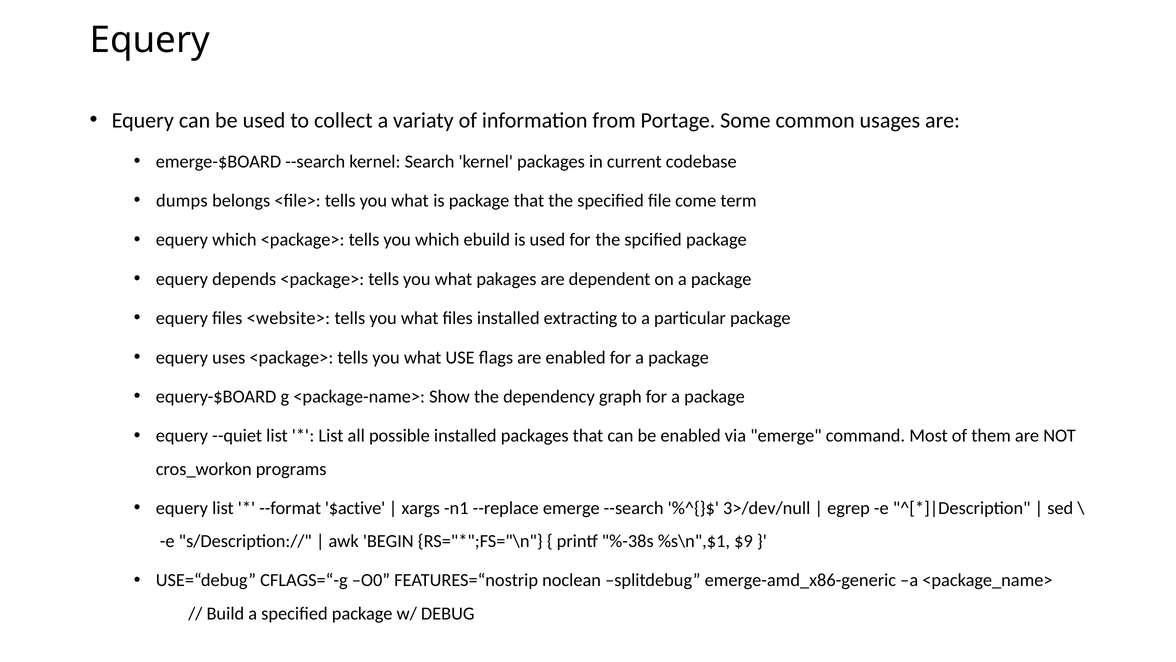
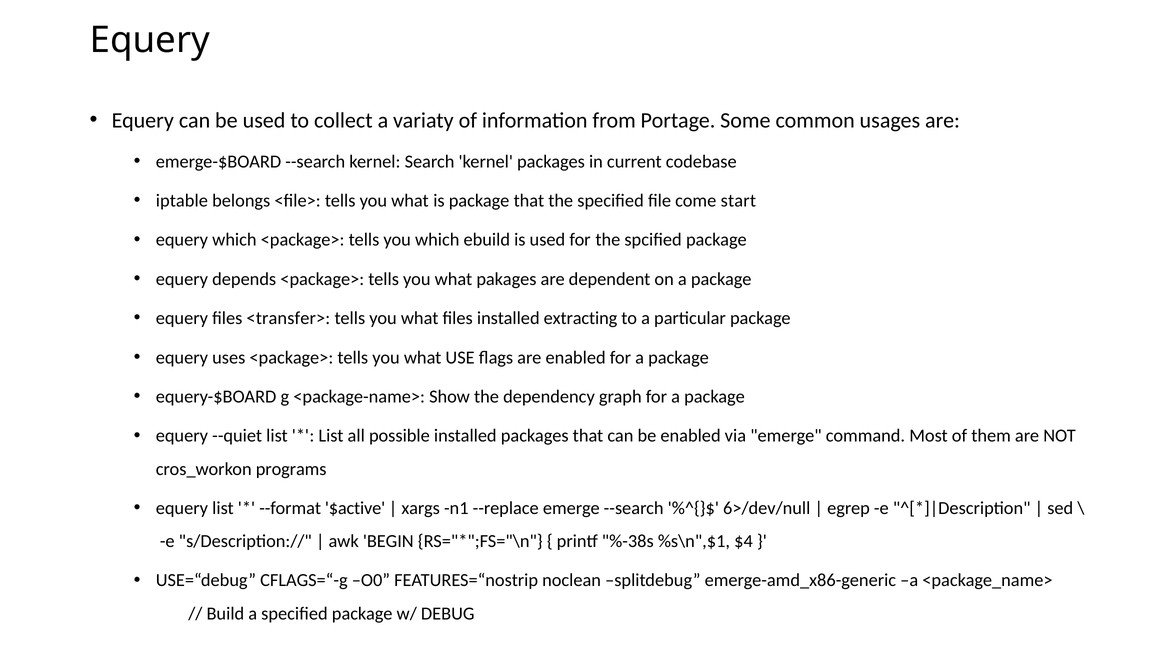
dumps: dumps -> iptable
term: term -> start
<website>: <website> -> <transfer>
3>/dev/null: 3>/dev/null -> 6>/dev/null
$9: $9 -> $4
